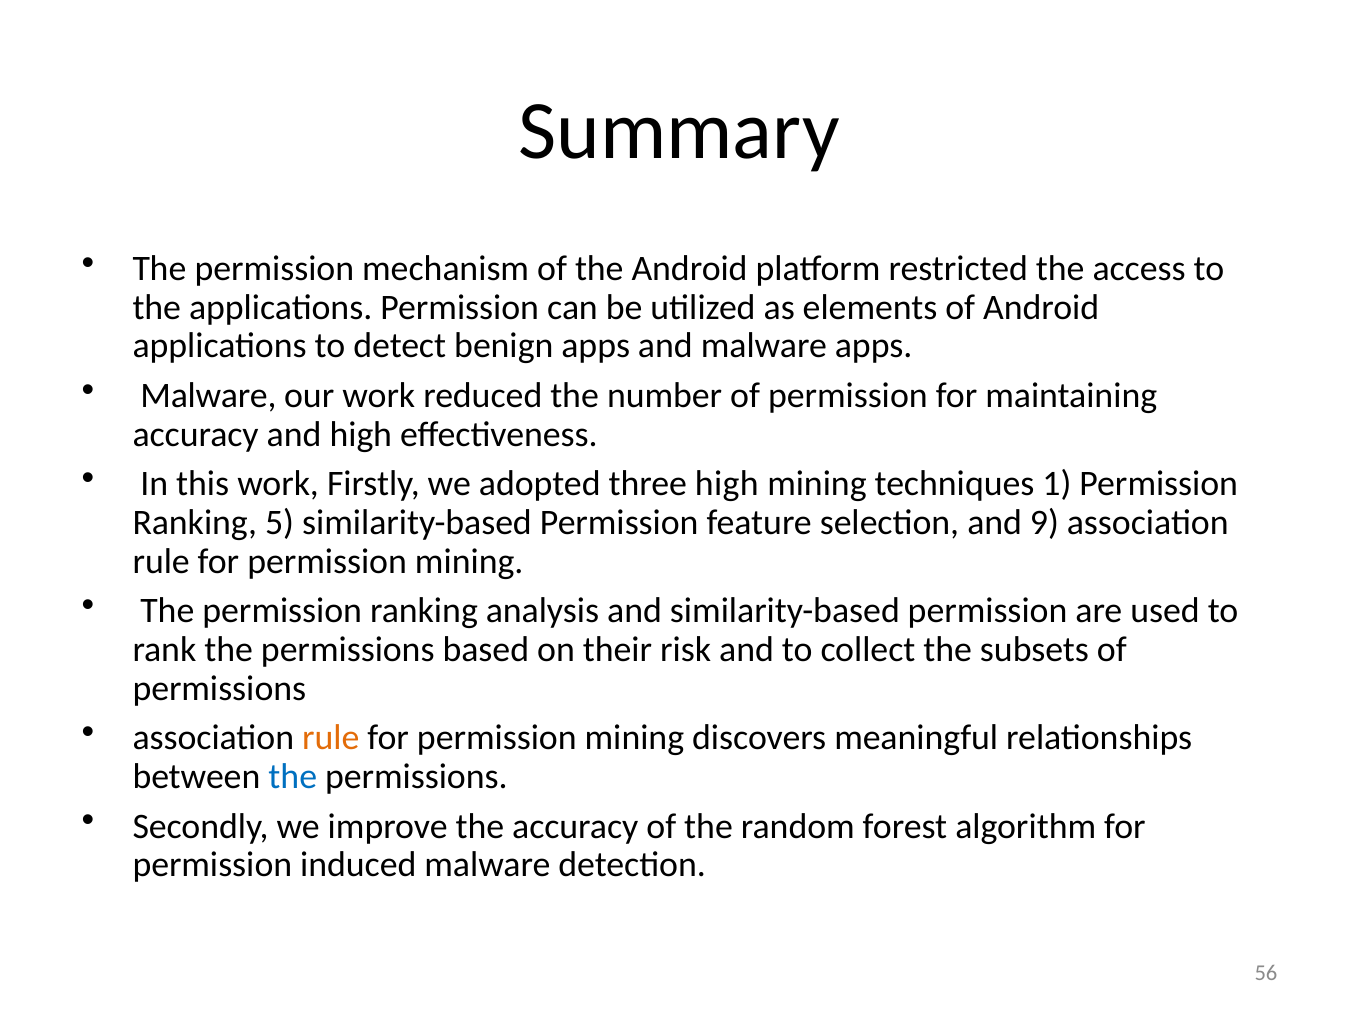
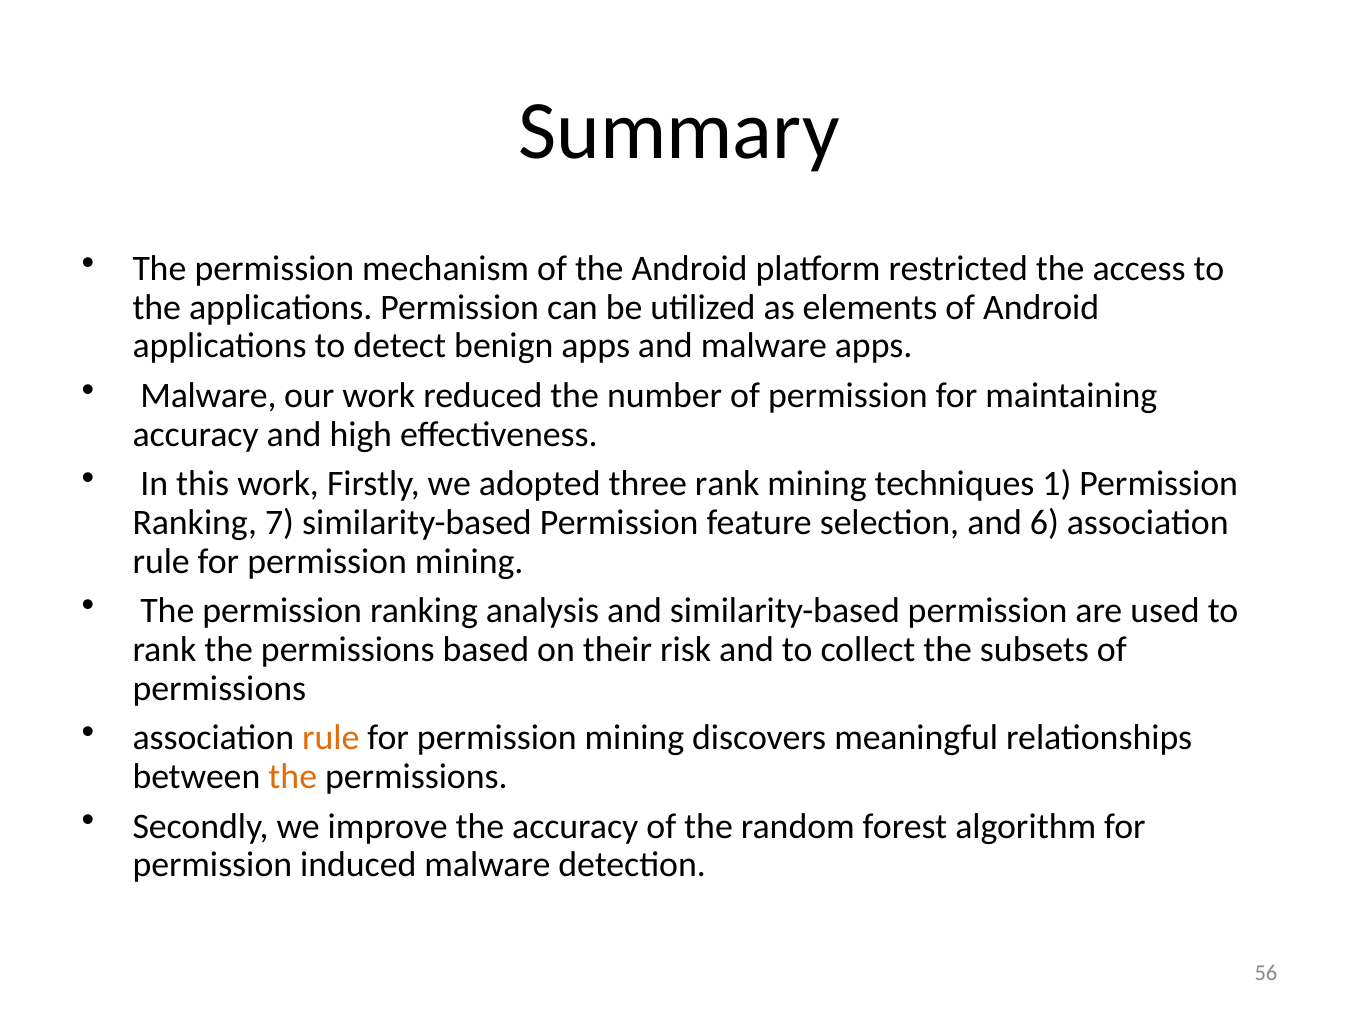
three high: high -> rank
5: 5 -> 7
9: 9 -> 6
the at (293, 777) colour: blue -> orange
